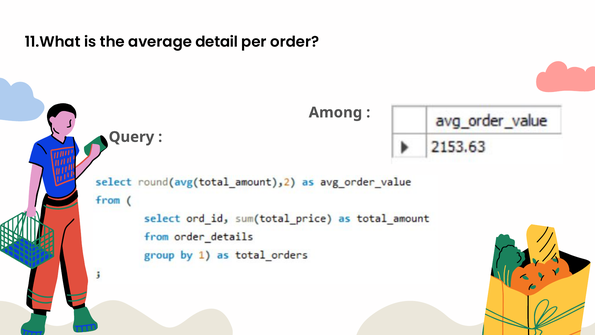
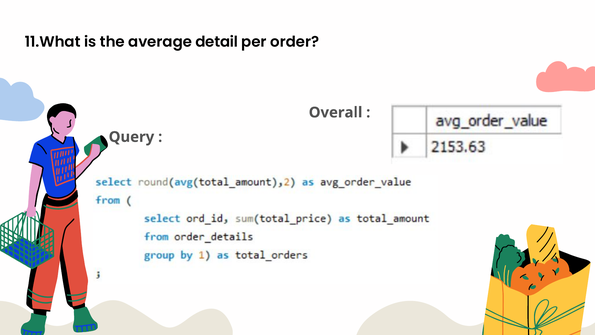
Among: Among -> Overall
